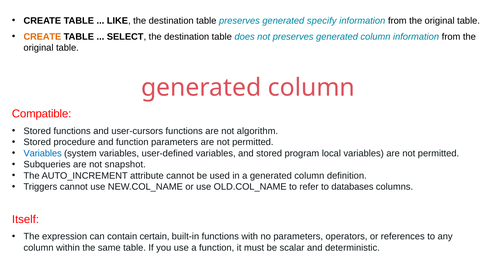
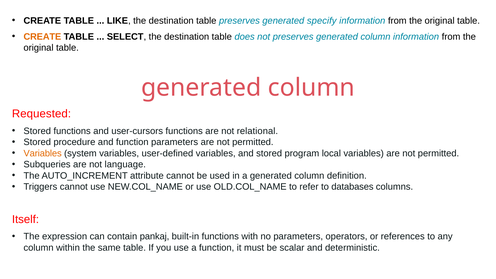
Compatible: Compatible -> Requested
algorithm: algorithm -> relational
Variables at (43, 153) colour: blue -> orange
snapshot: snapshot -> language
certain: certain -> pankaj
